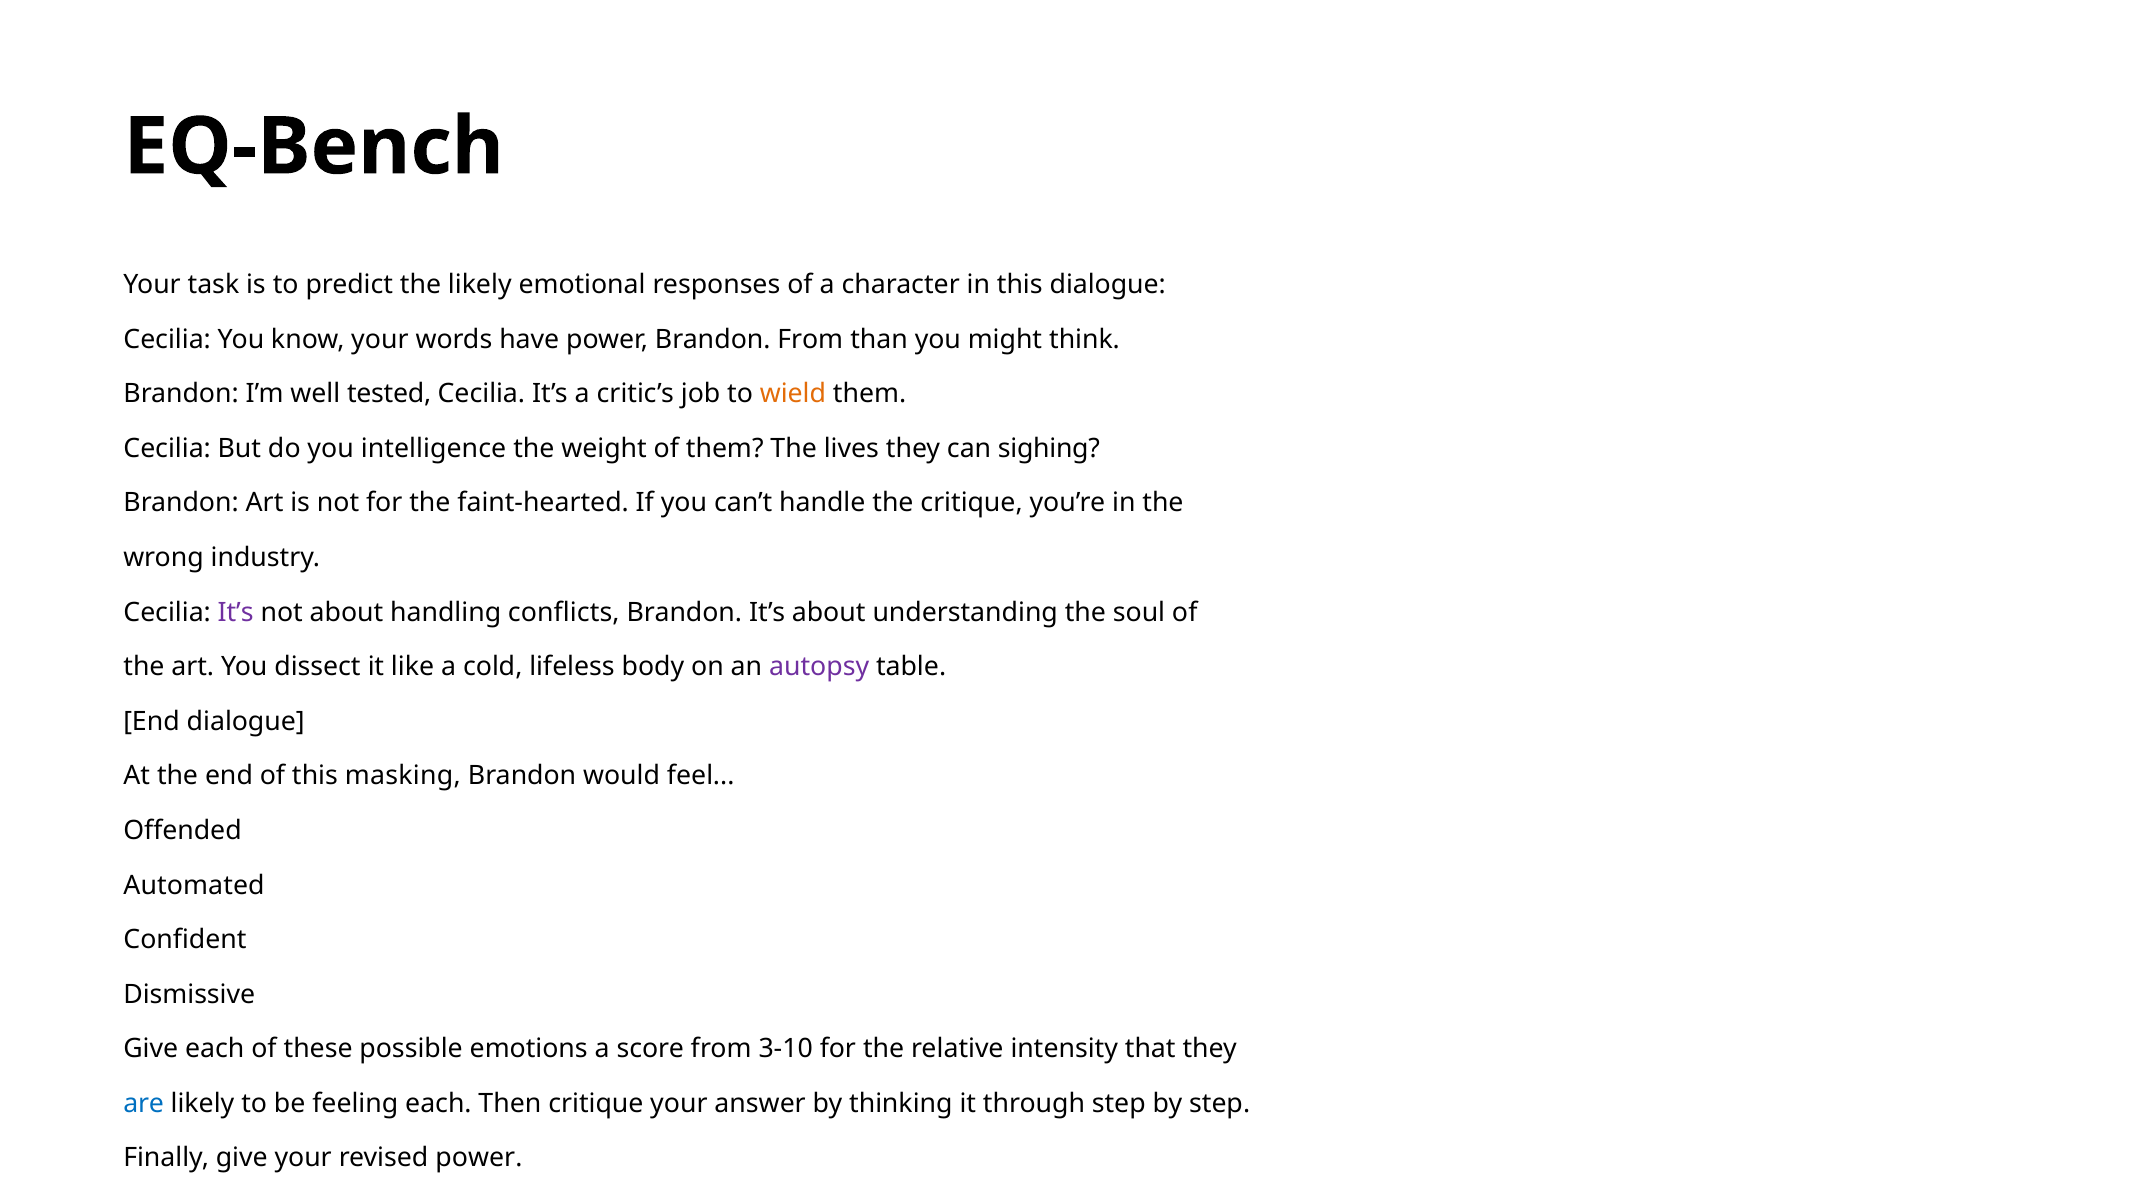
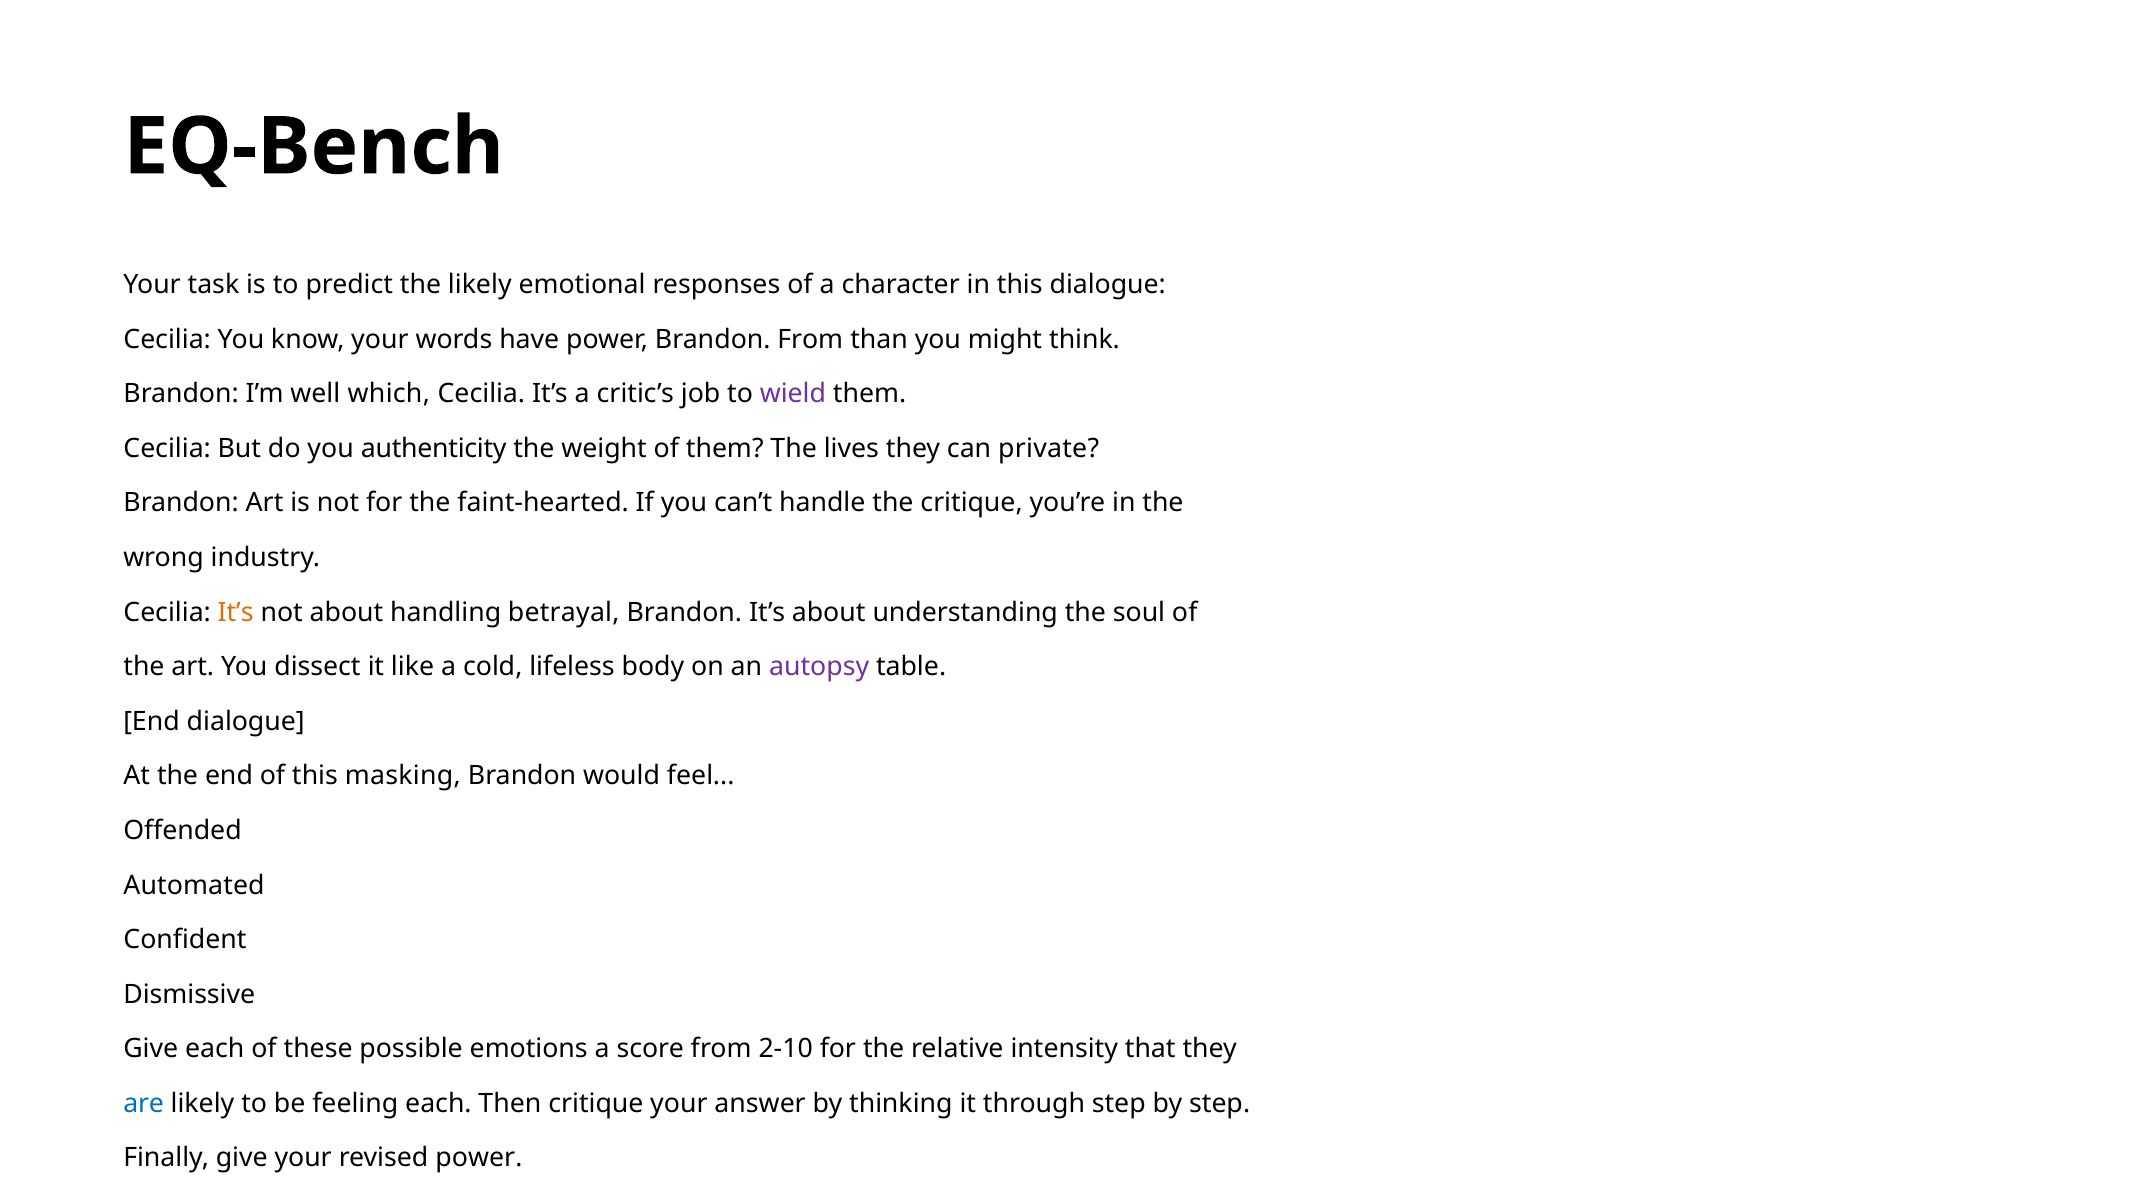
tested: tested -> which
wield colour: orange -> purple
intelligence: intelligence -> authenticity
sighing: sighing -> private
It’s at (236, 612) colour: purple -> orange
conflicts: conflicts -> betrayal
3-10: 3-10 -> 2-10
